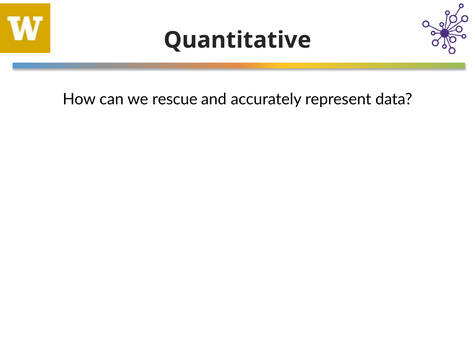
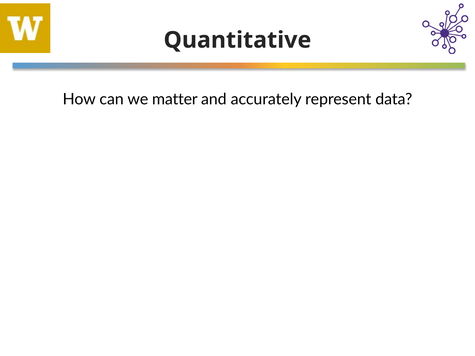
rescue: rescue -> matter
